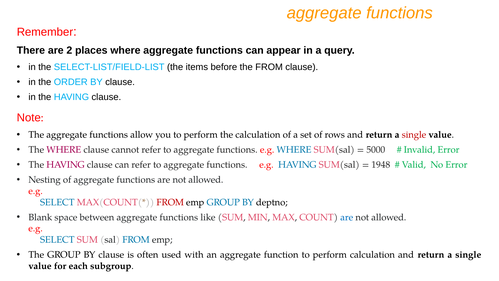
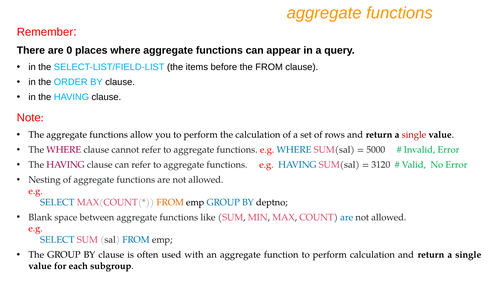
2: 2 -> 0
1948: 1948 -> 3120
FROM at (170, 202) colour: red -> orange
